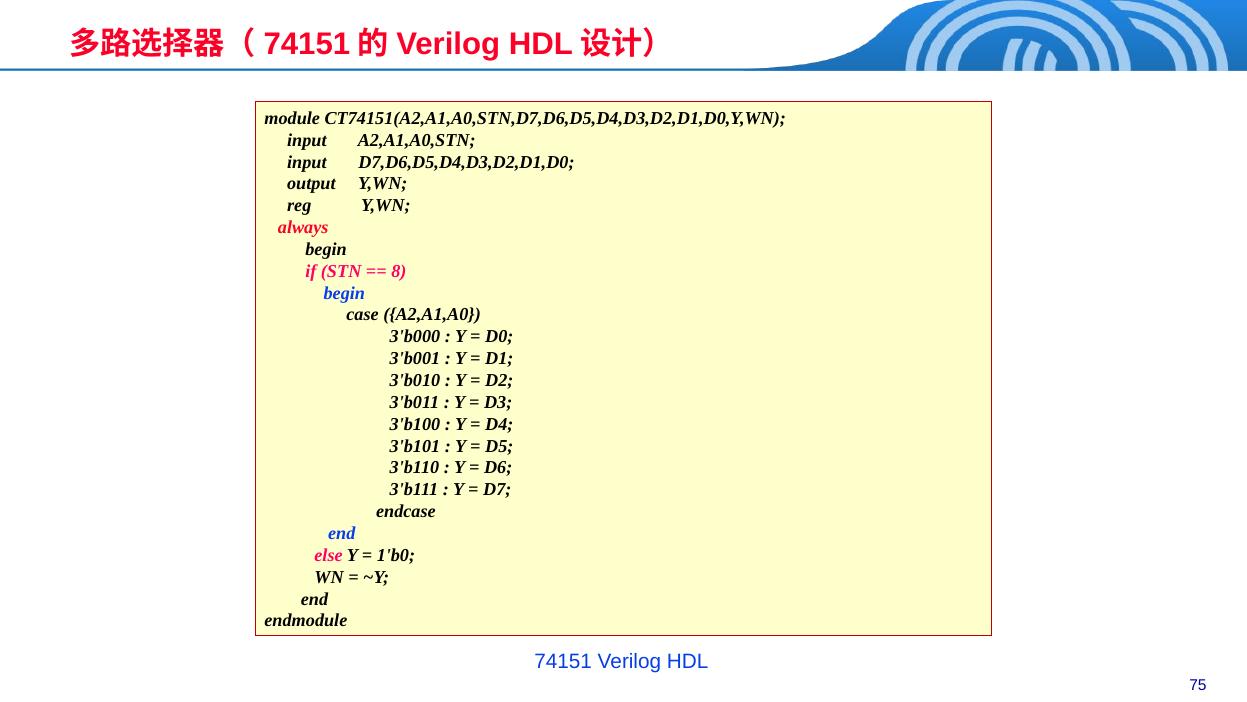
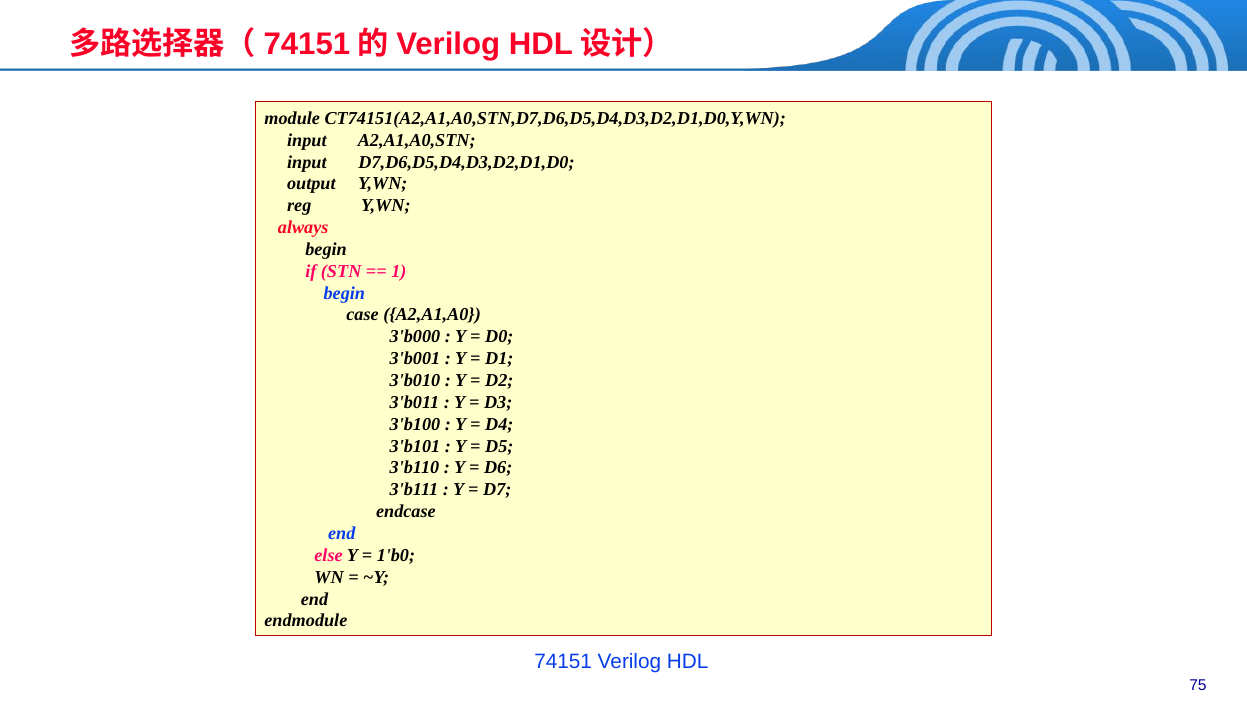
8: 8 -> 1
